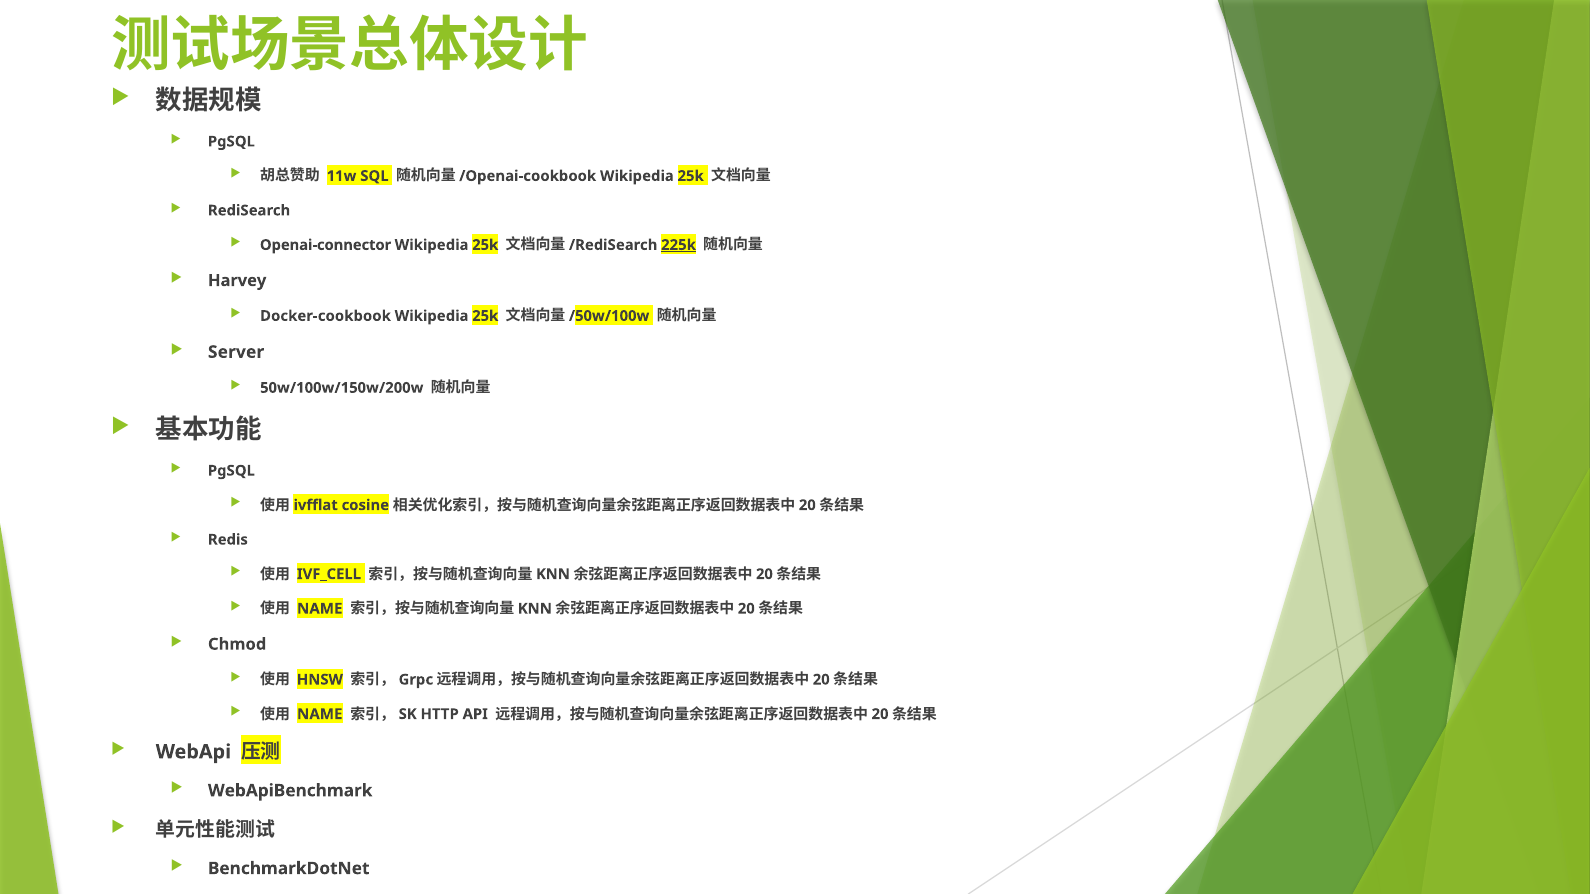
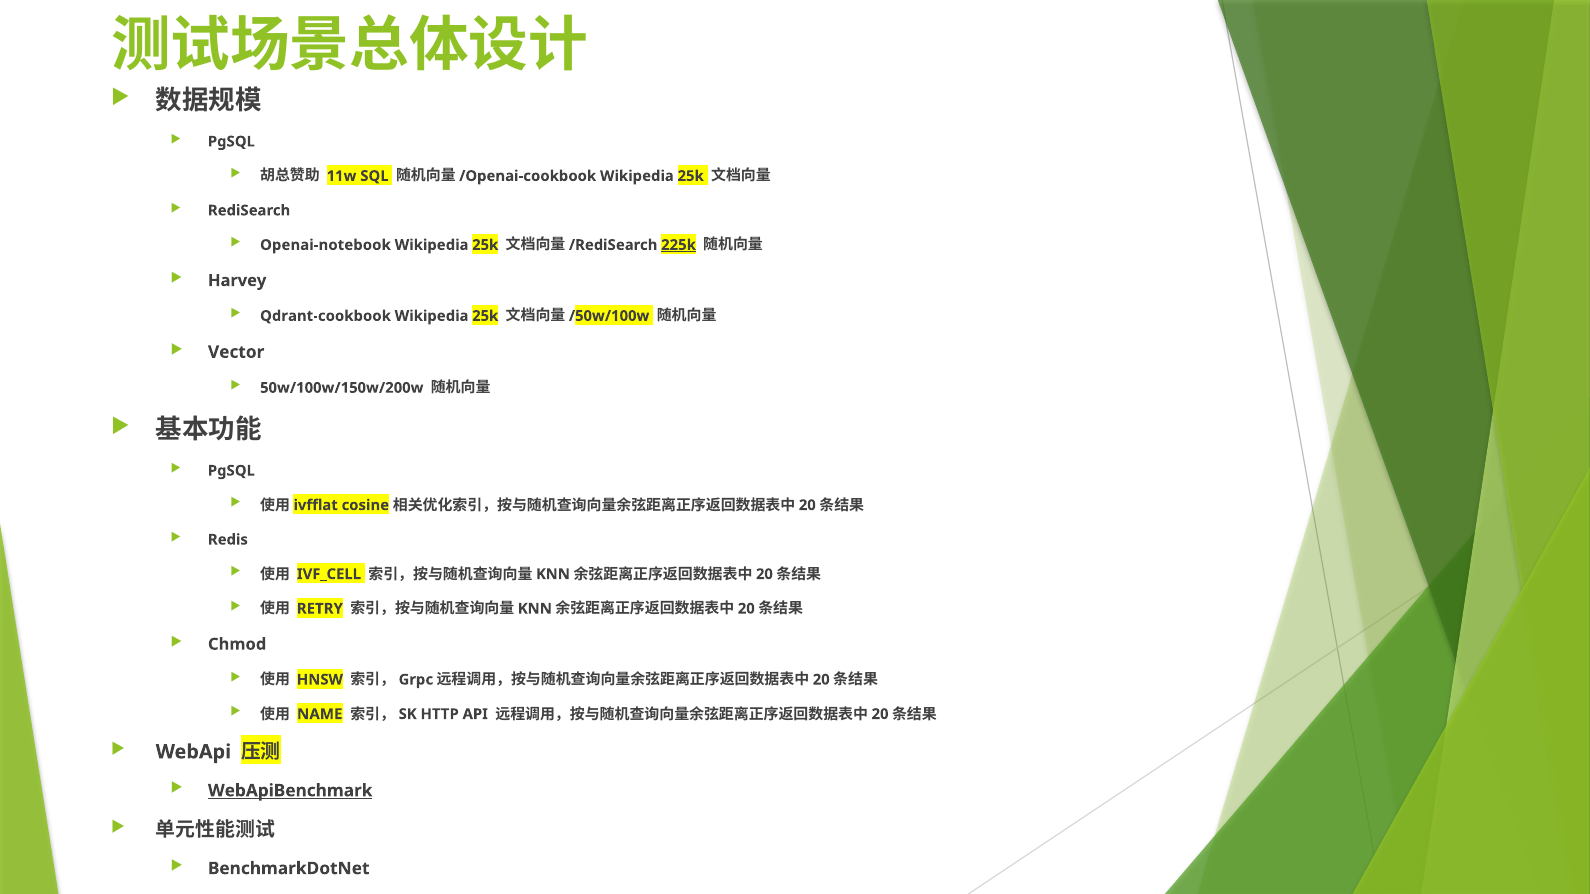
Openai-connector: Openai-connector -> Openai-notebook
Docker-cookbook: Docker-cookbook -> Qdrant-cookbook
Server: Server -> Vector
NAME at (320, 609): NAME -> RETRY
WebApiBenchmark underline: none -> present
